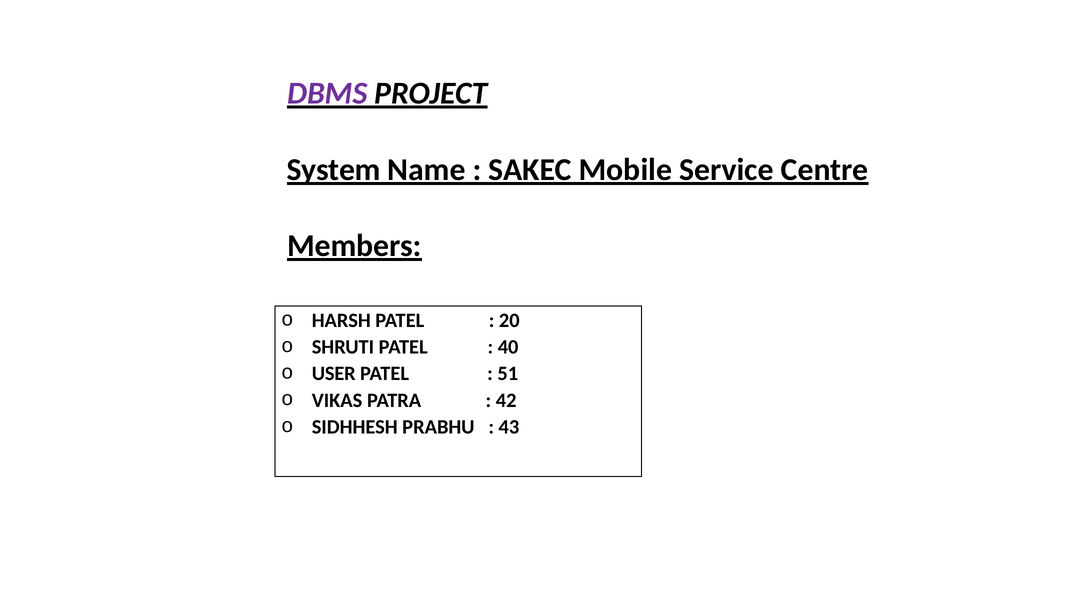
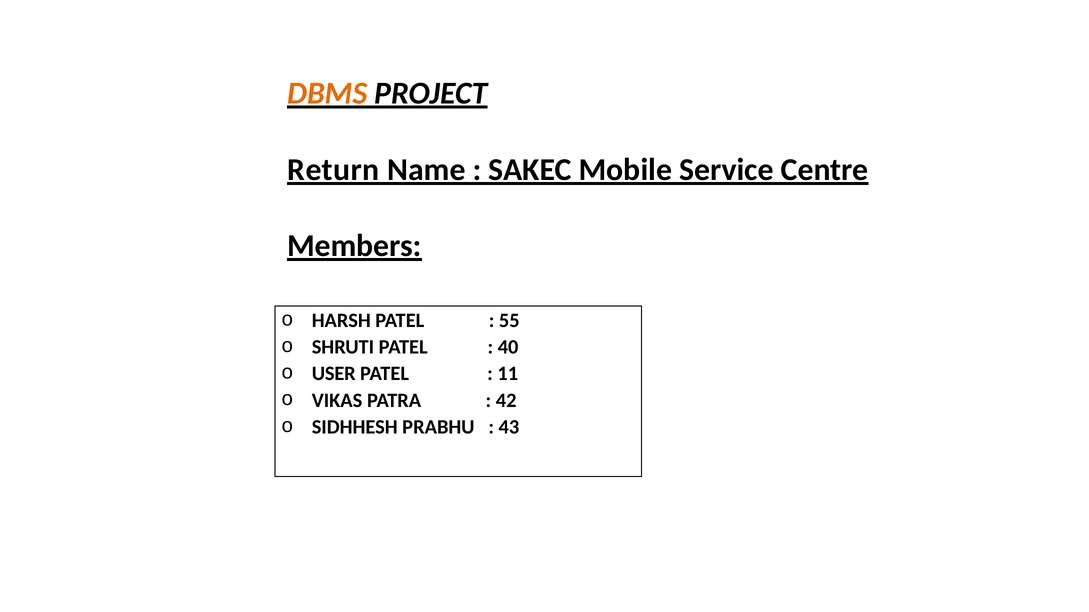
DBMS colour: purple -> orange
System: System -> Return
20: 20 -> 55
51: 51 -> 11
